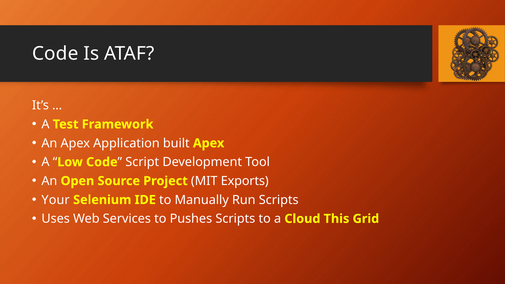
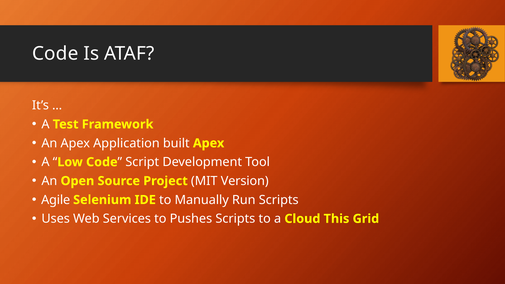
Exports: Exports -> Version
Your: Your -> Agile
